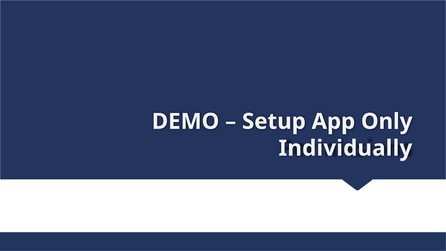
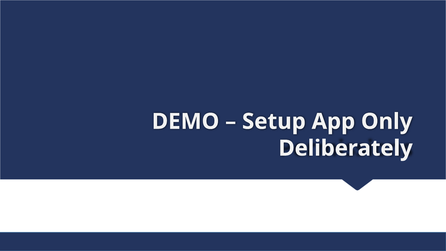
Individually: Individually -> Deliberately
